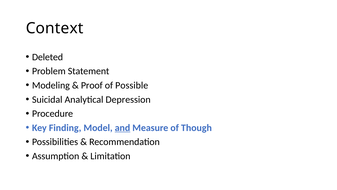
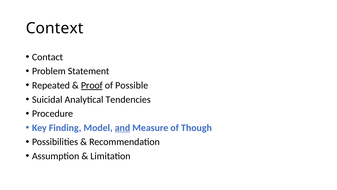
Deleted: Deleted -> Contact
Modeling: Modeling -> Repeated
Proof underline: none -> present
Depression: Depression -> Tendencies
